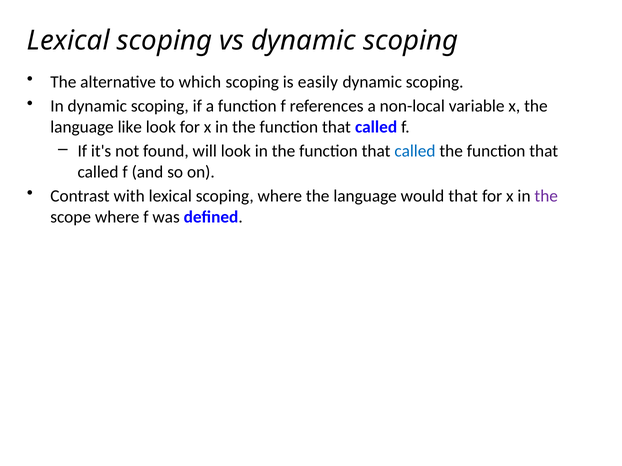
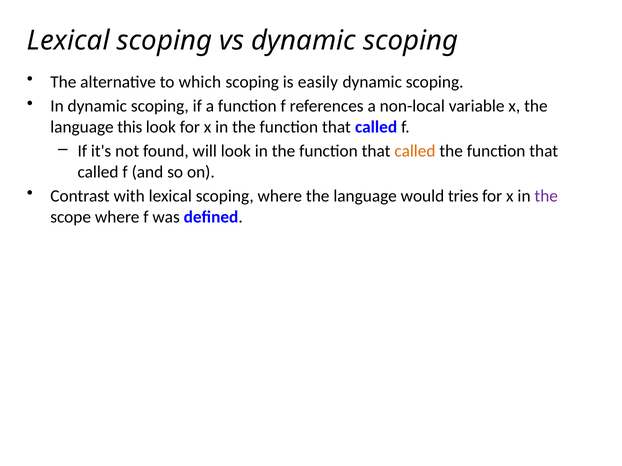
like: like -> this
called at (415, 151) colour: blue -> orange
would that: that -> tries
